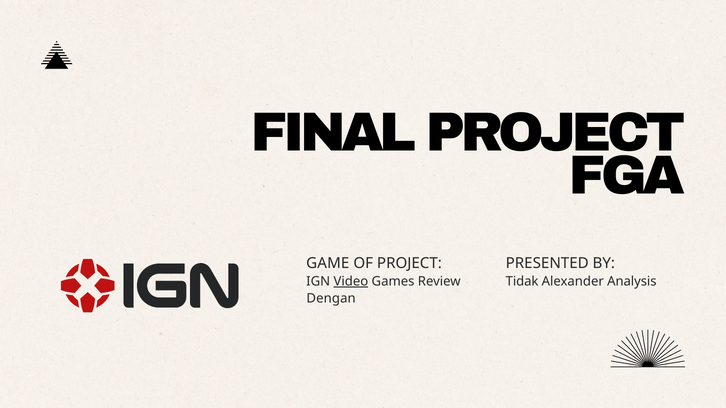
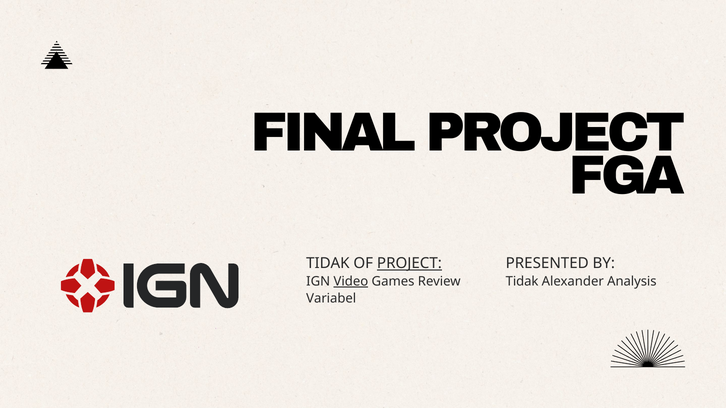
GAME at (328, 264): GAME -> TIDAK
PROJECT at (409, 264) underline: none -> present
Dengan: Dengan -> Variabel
